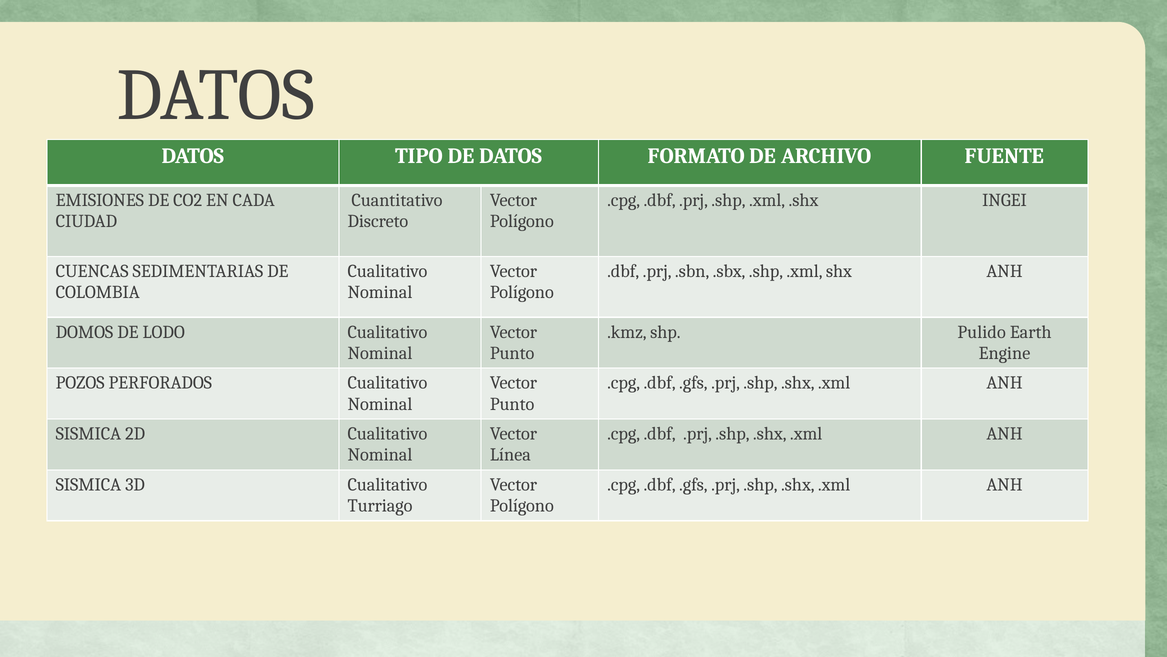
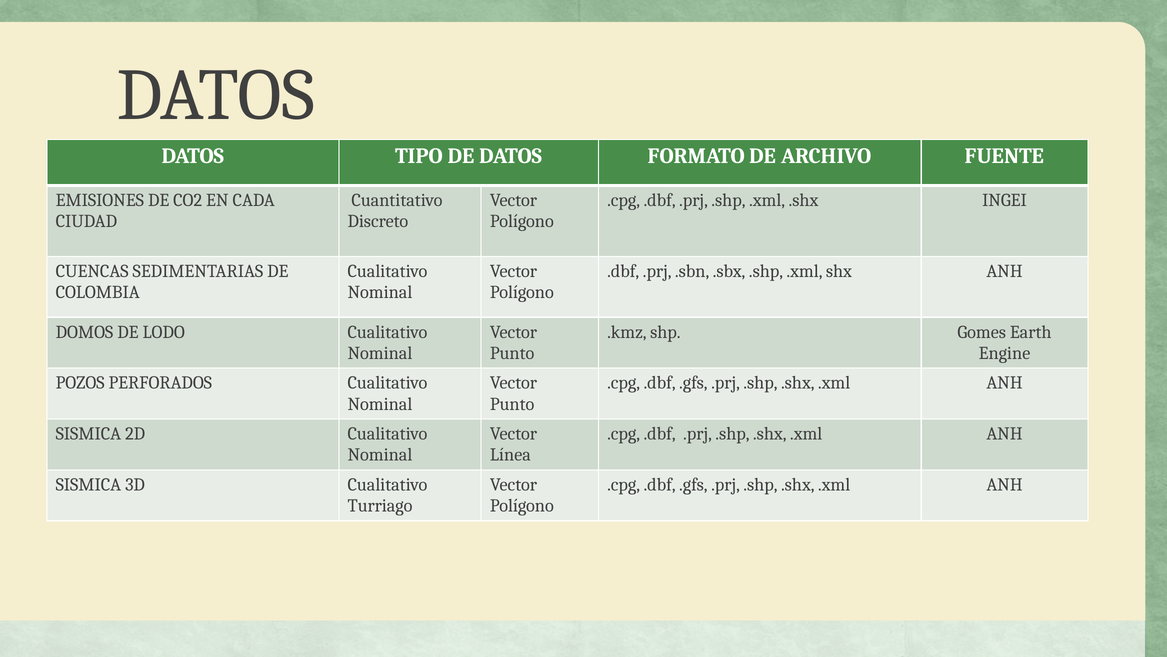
Pulido: Pulido -> Gomes
